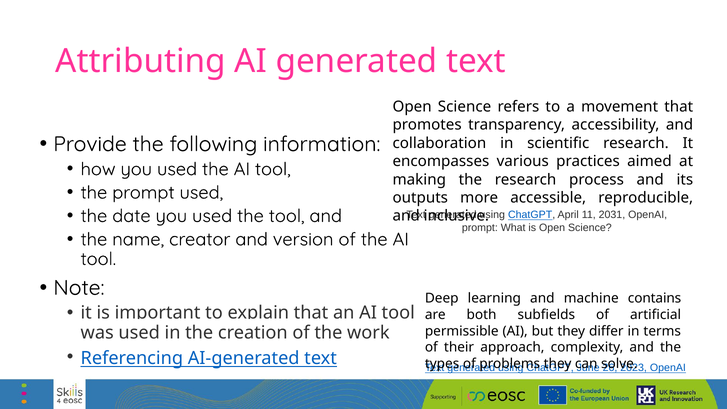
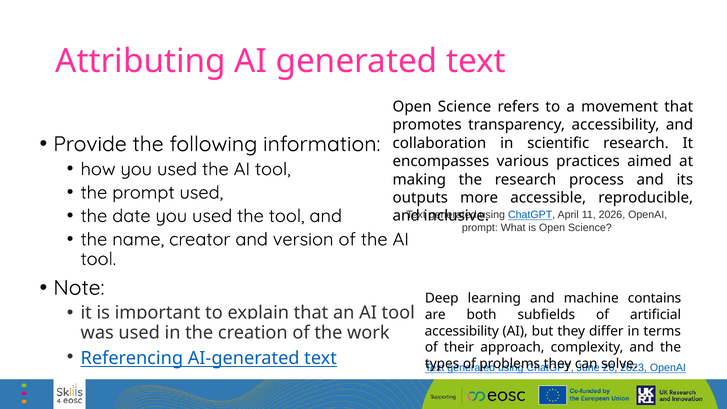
2031: 2031 -> 2026
permissible at (462, 331): permissible -> accessibility
